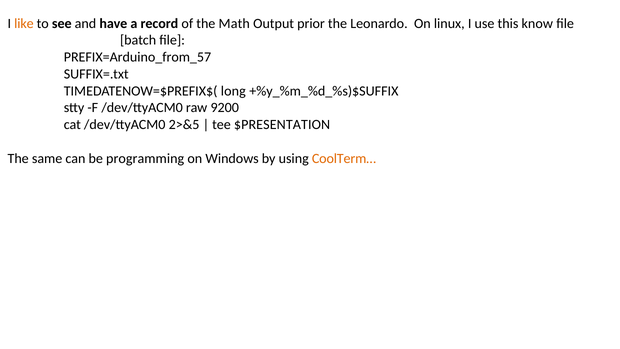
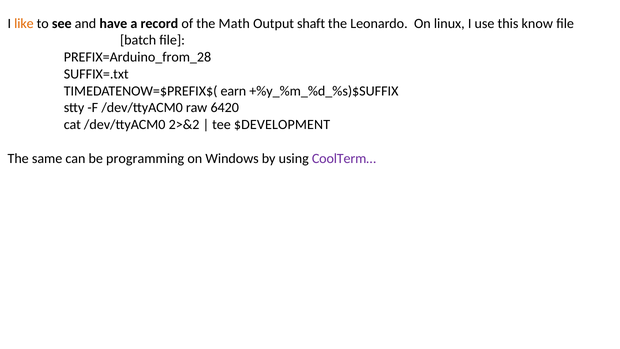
prior: prior -> shaft
PREFIX=Arduino_from_57: PREFIX=Arduino_from_57 -> PREFIX=Arduino_from_28
long: long -> earn
9200: 9200 -> 6420
2>&5: 2>&5 -> 2>&2
$PRESENTATION: $PRESENTATION -> $DEVELOPMENT
CoolTerm… colour: orange -> purple
